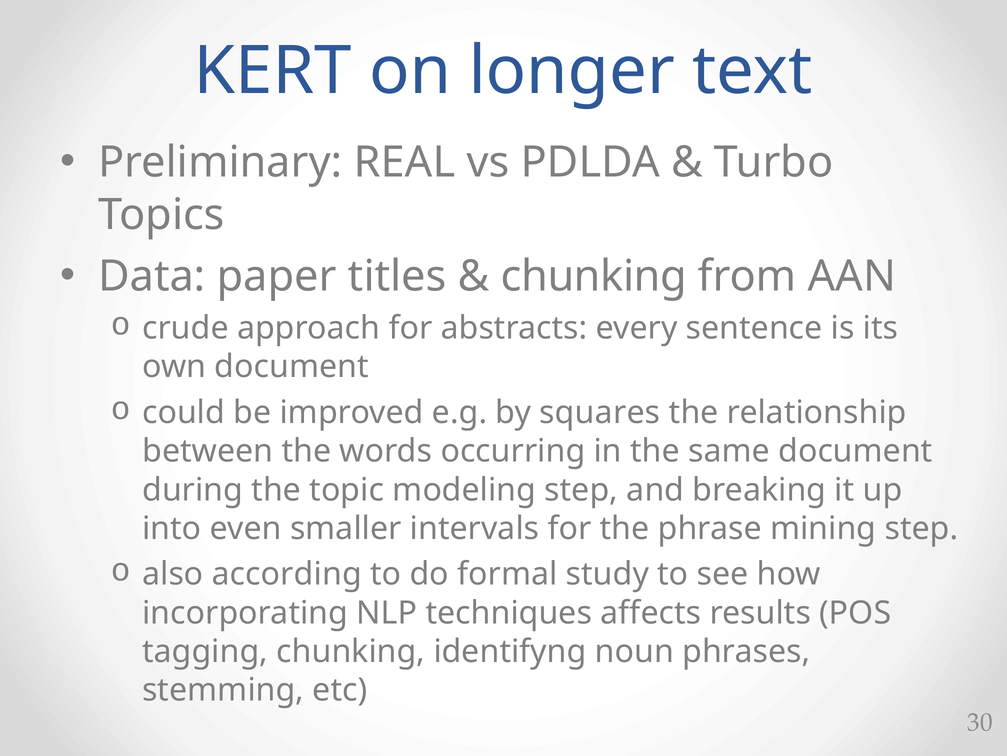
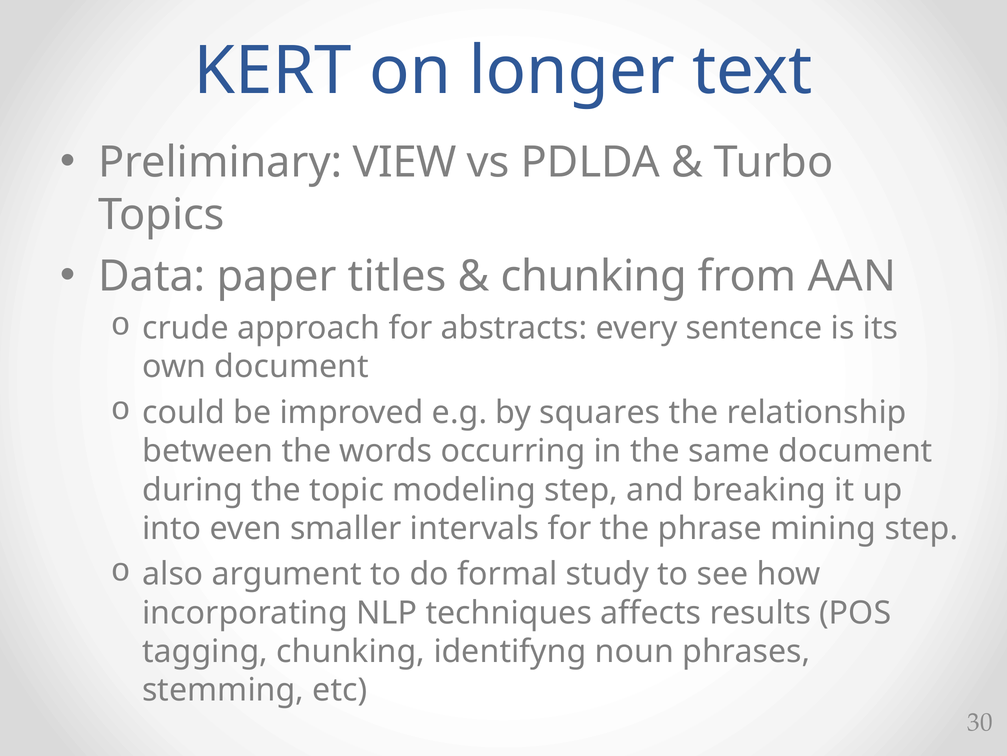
REAL: REAL -> VIEW
according: according -> argument
